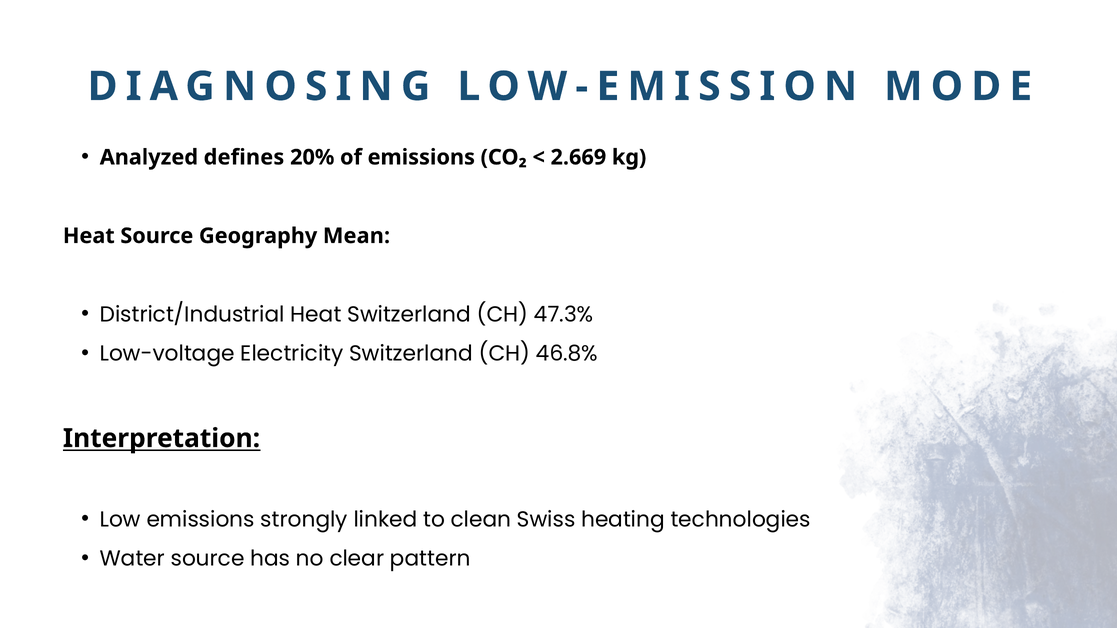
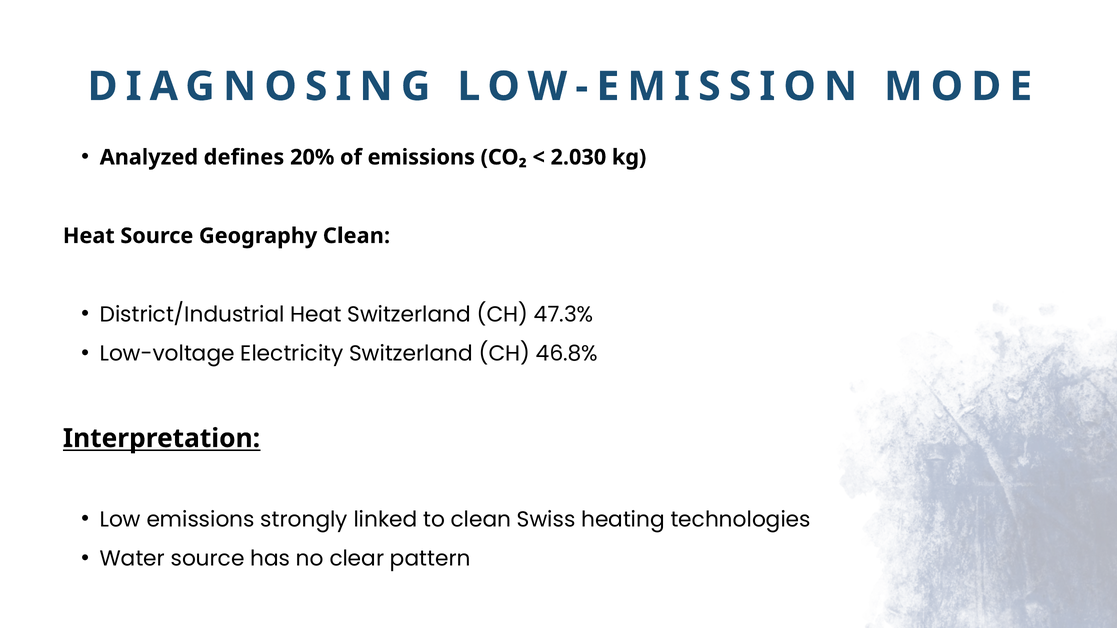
2.669: 2.669 -> 2.030
Geography Mean: Mean -> Clean
